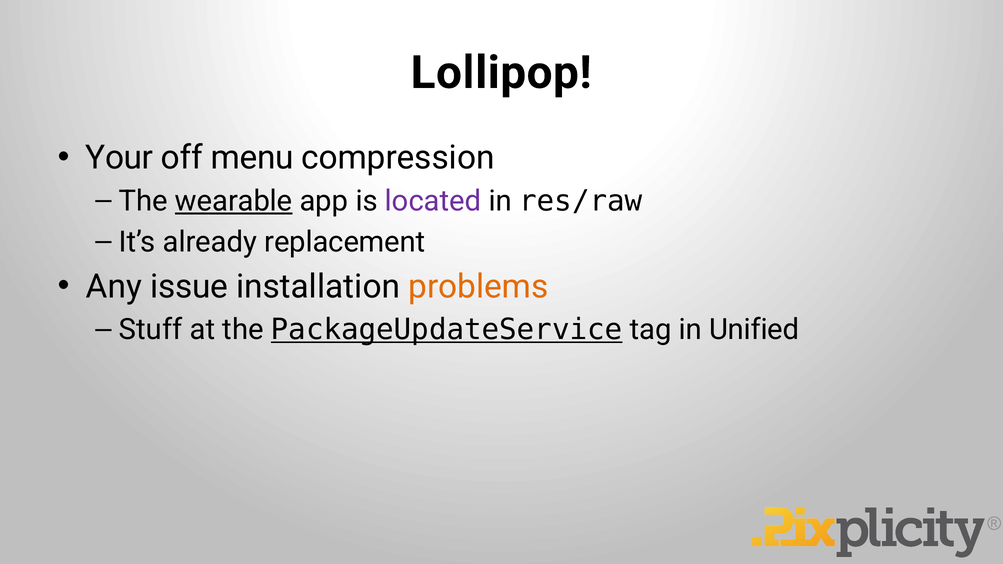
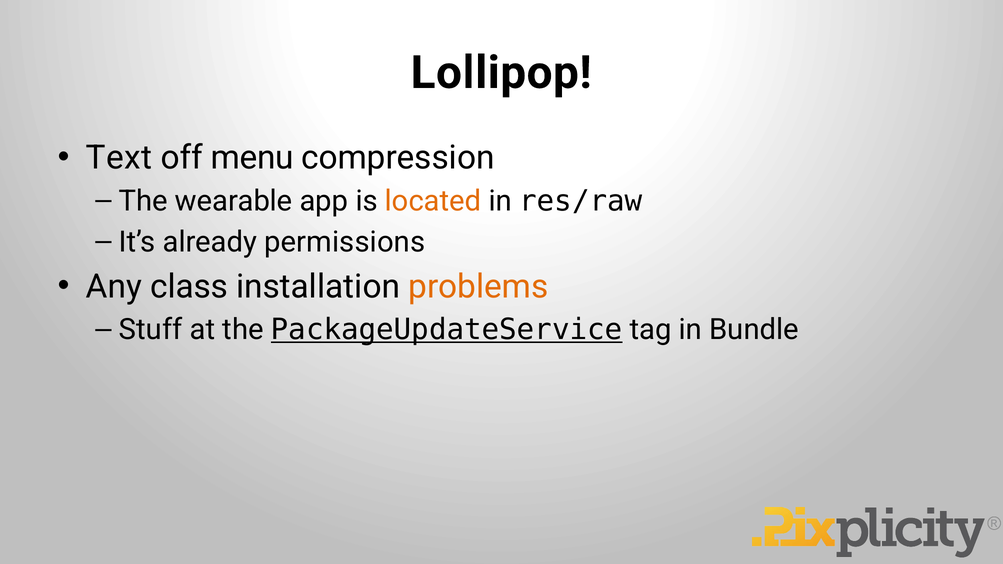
Your: Your -> Text
wearable underline: present -> none
located colour: purple -> orange
replacement: replacement -> permissions
issue: issue -> class
Unified: Unified -> Bundle
